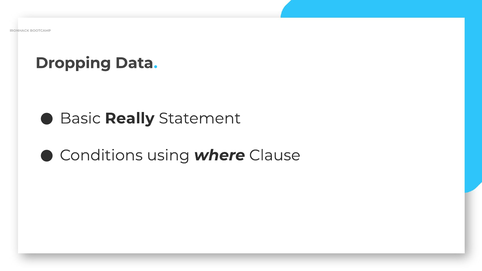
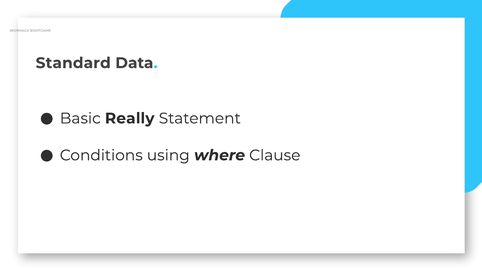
Dropping: Dropping -> Standard
